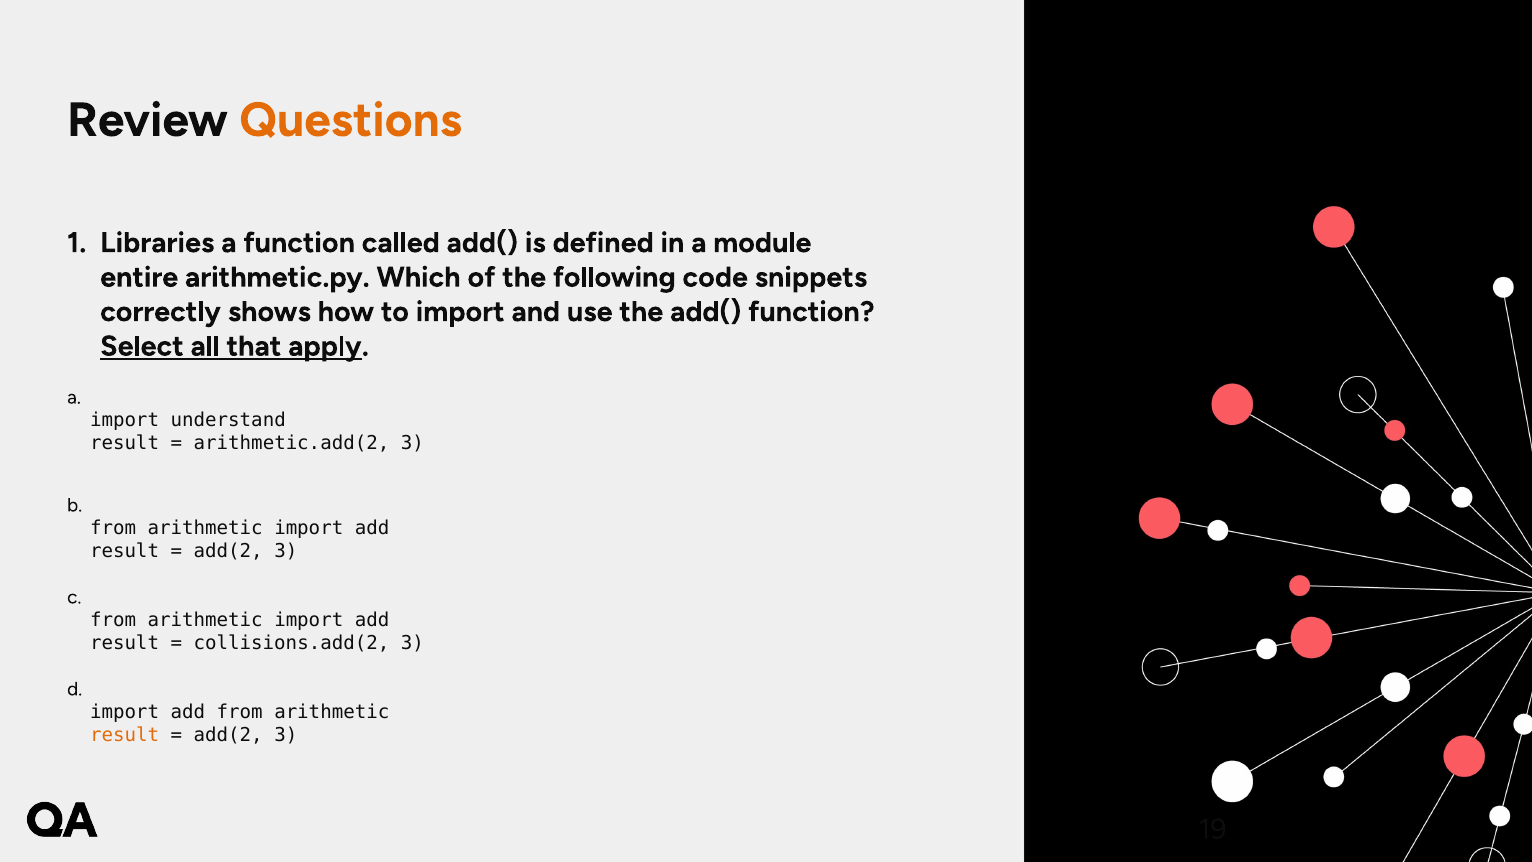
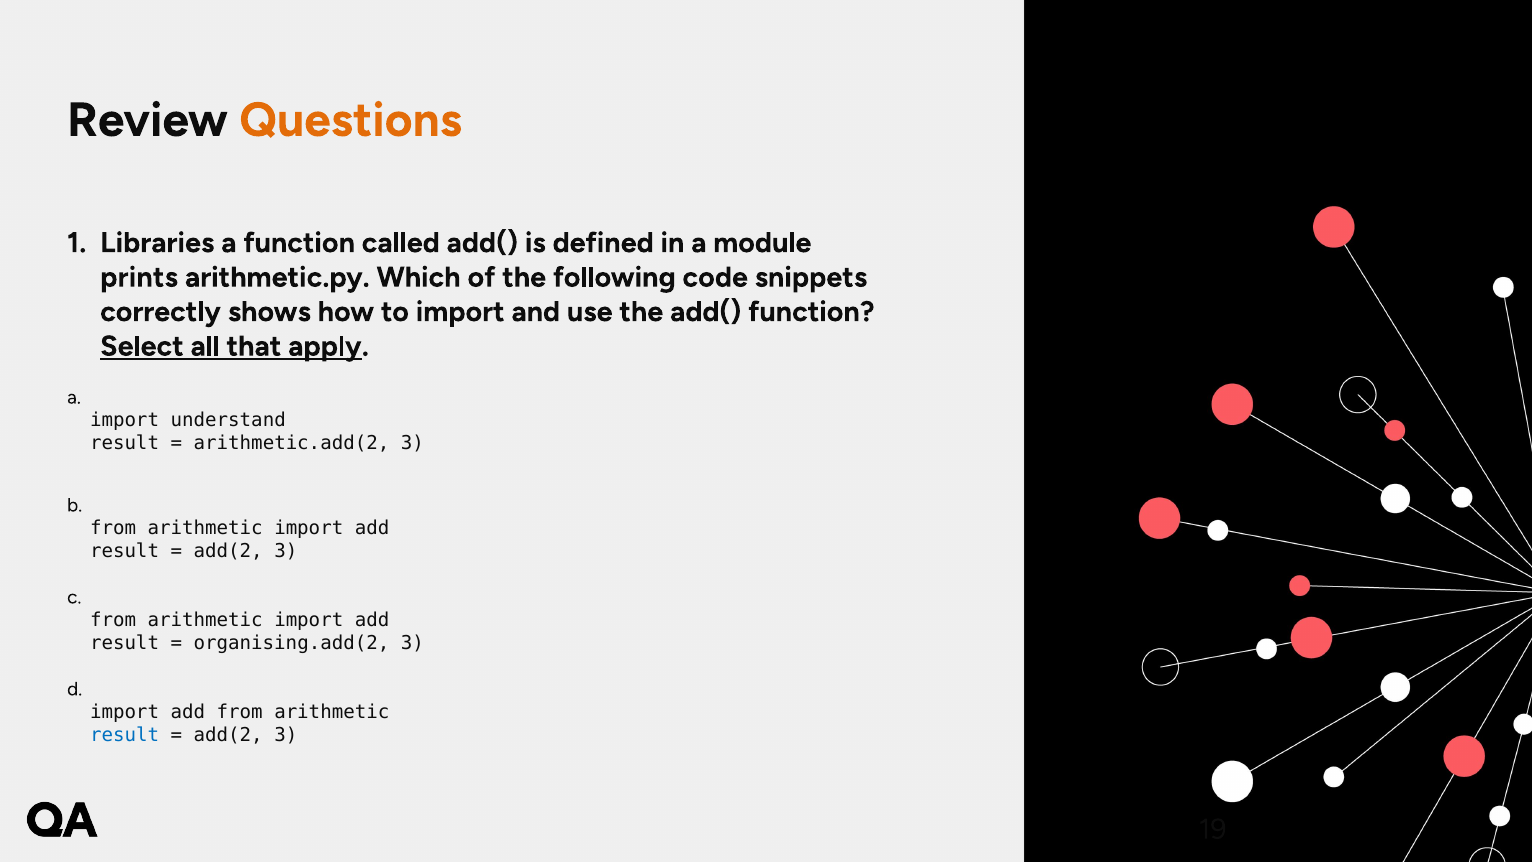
entire: entire -> prints
collisions.add(2: collisions.add(2 -> organising.add(2
result at (125, 735) colour: orange -> blue
